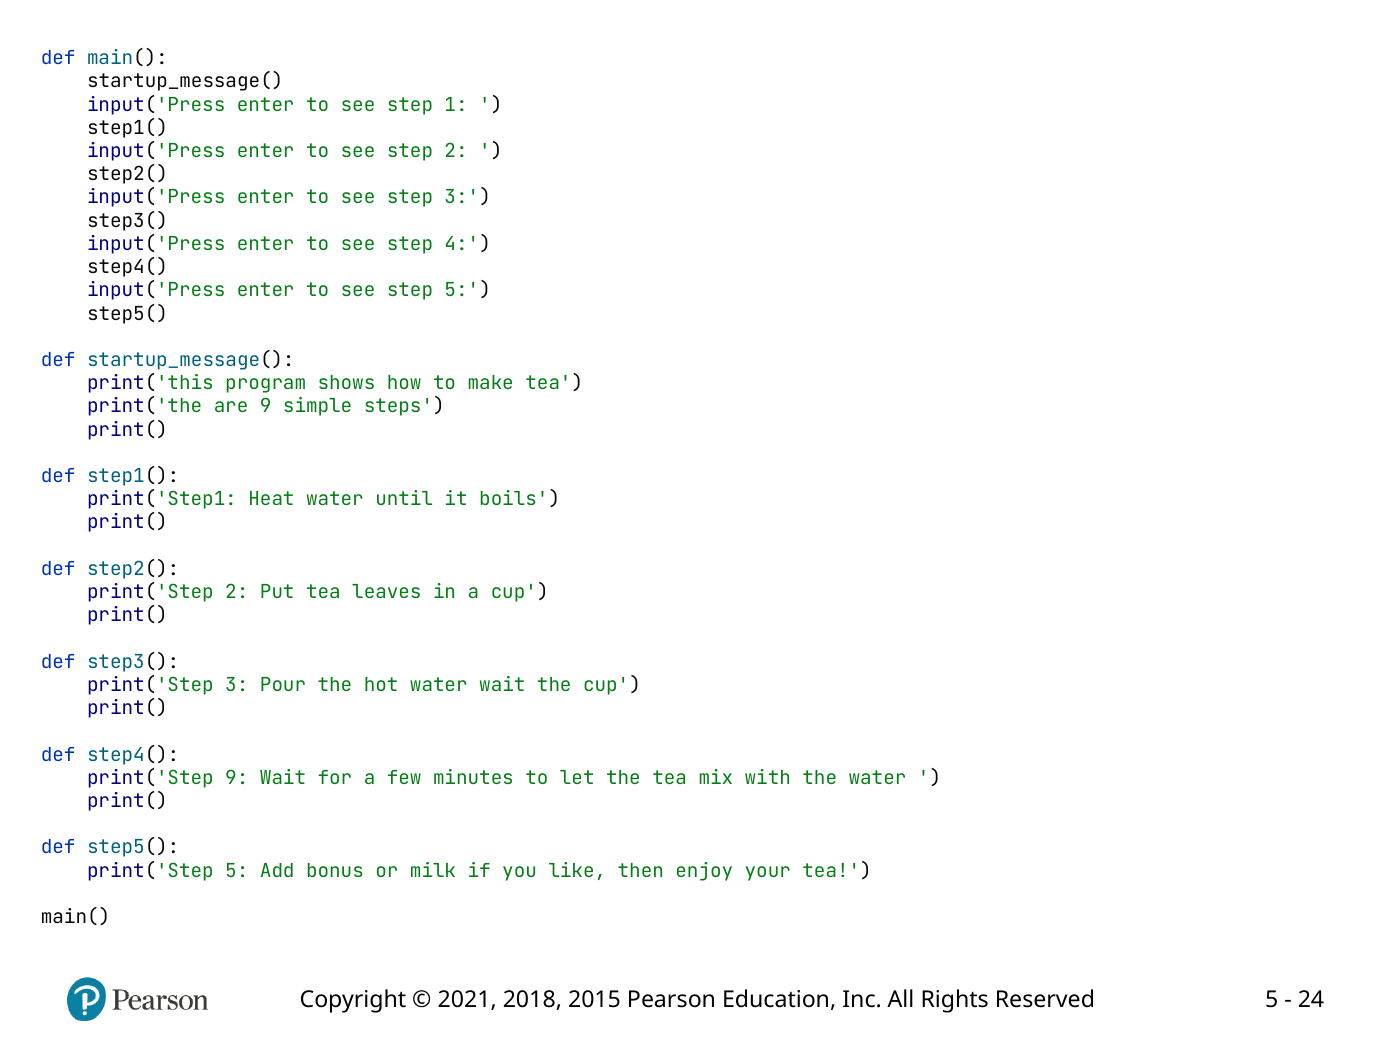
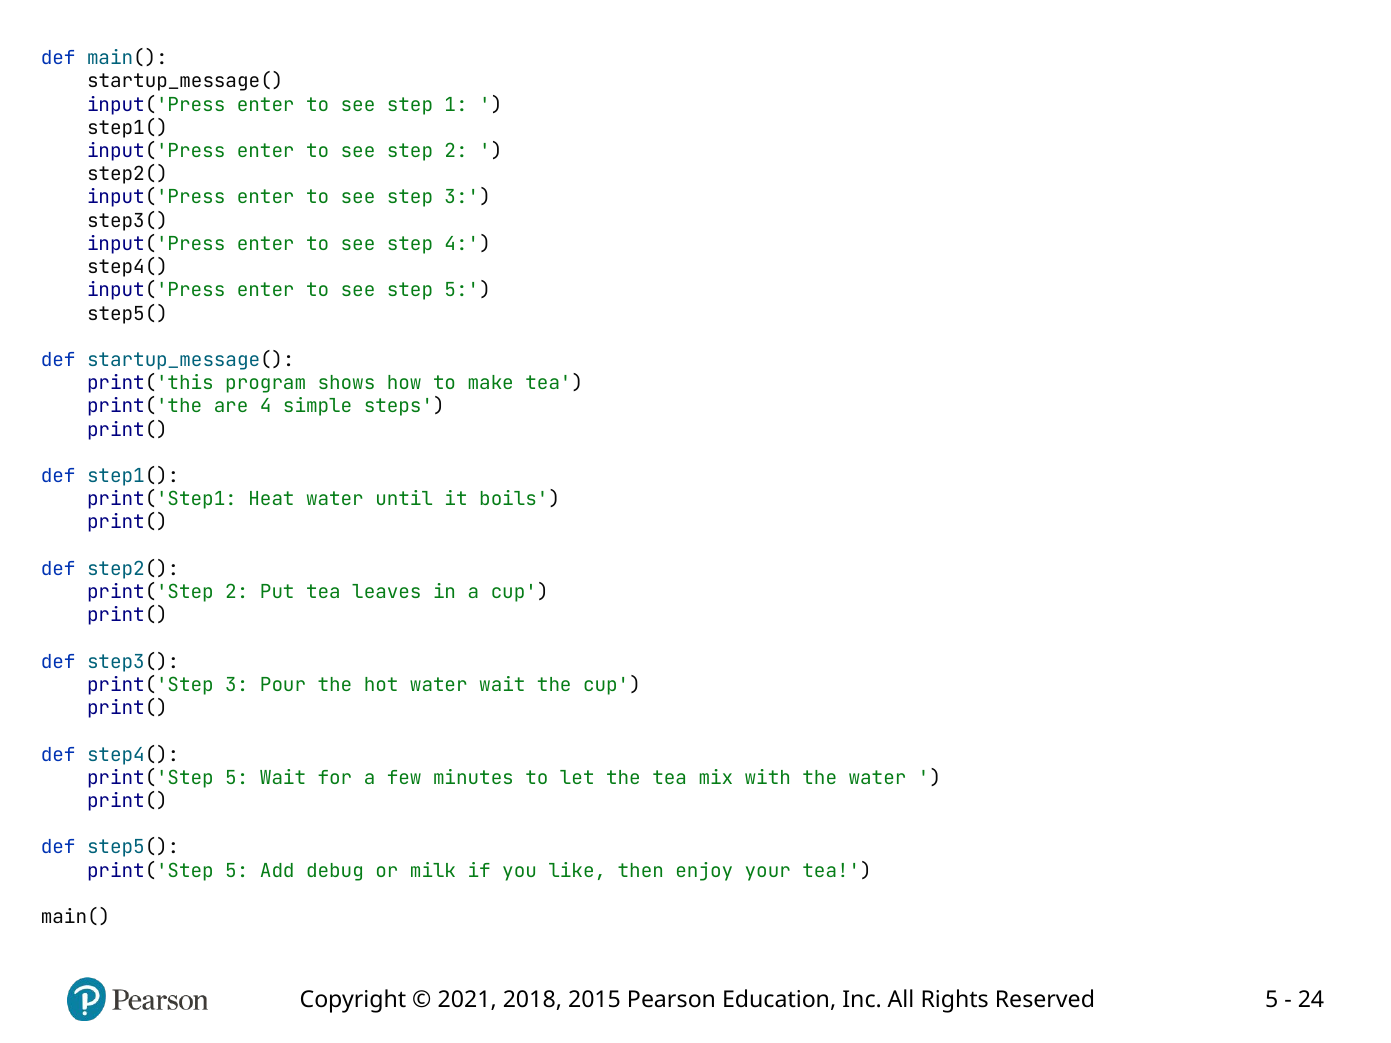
are 9: 9 -> 4
9 at (237, 778): 9 -> 5
bonus: bonus -> debug
